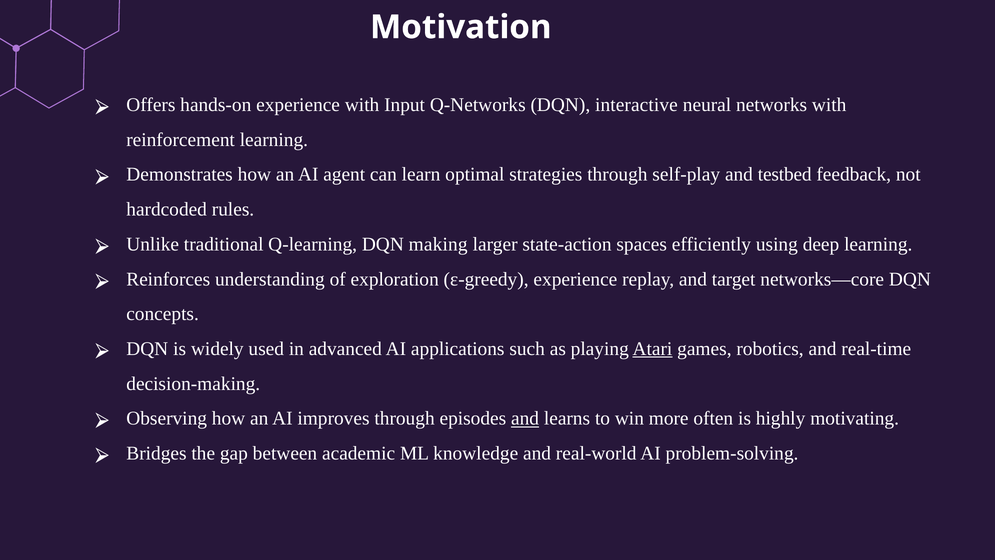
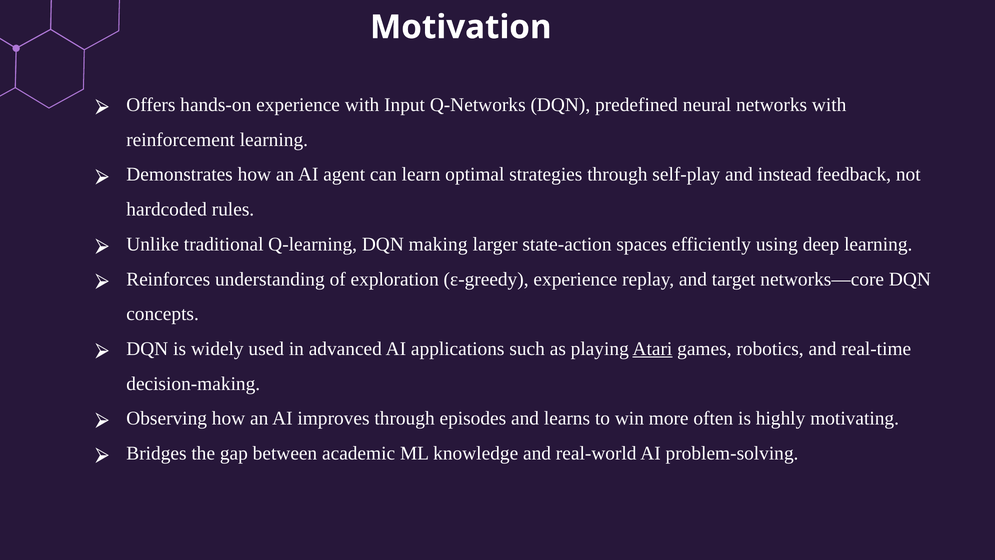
interactive: interactive -> predefined
testbed: testbed -> instead
and at (525, 418) underline: present -> none
